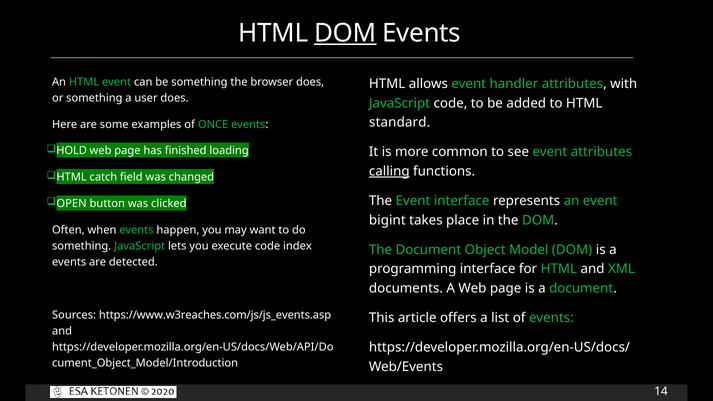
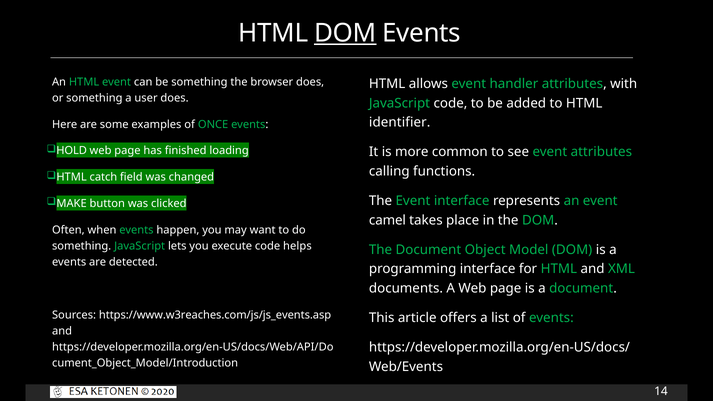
standard: standard -> identifier
calling underline: present -> none
OPEN: OPEN -> MAKE
bigint: bigint -> camel
index: index -> helps
